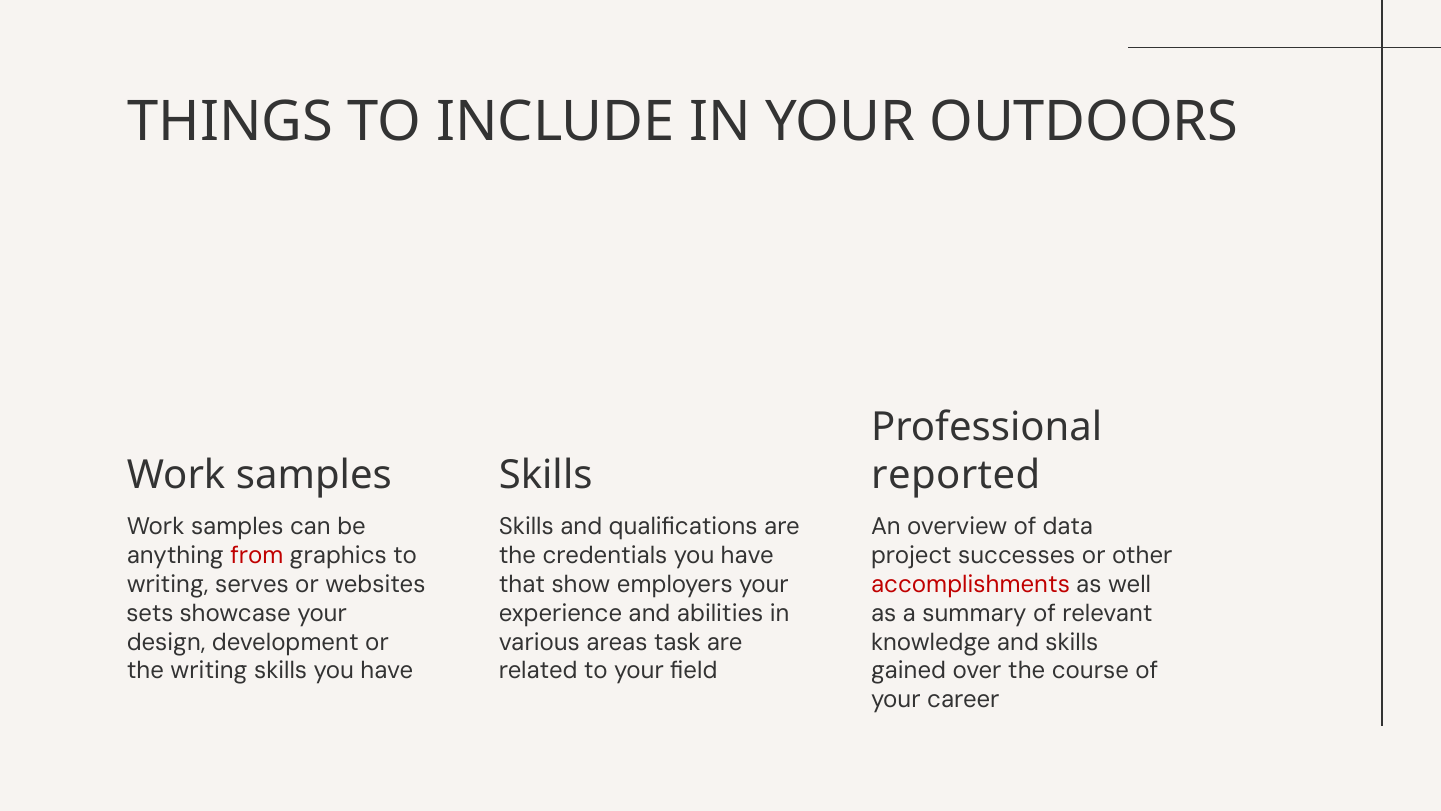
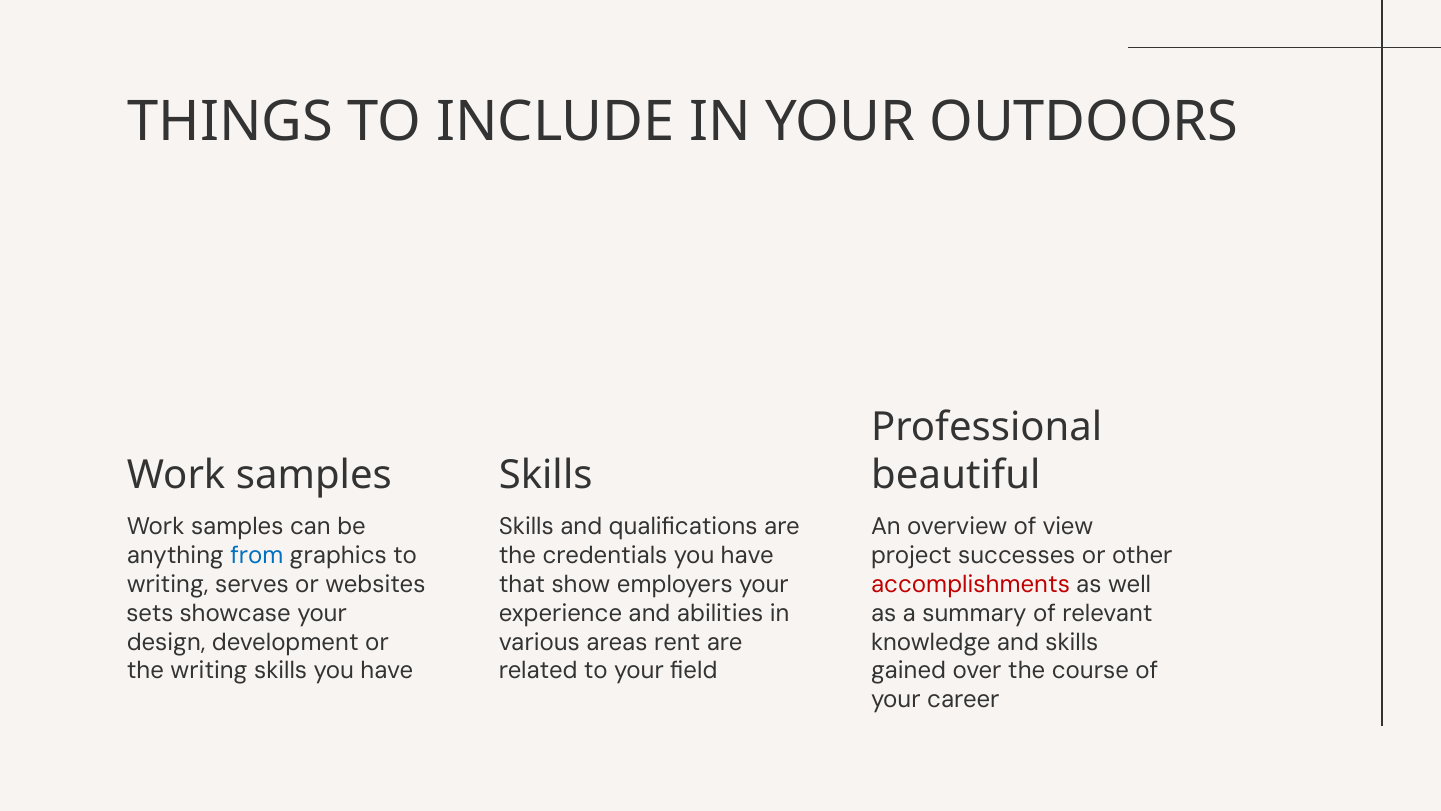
reported: reported -> beautiful
data: data -> view
from colour: red -> blue
task: task -> rent
